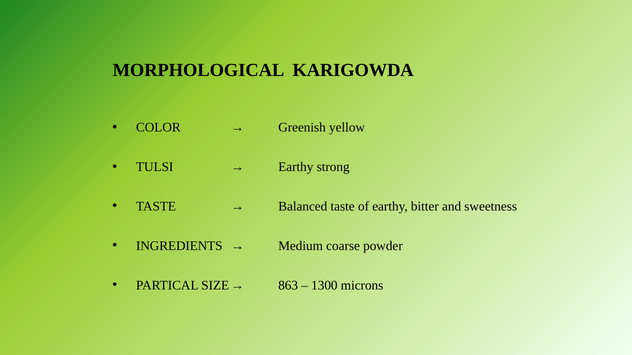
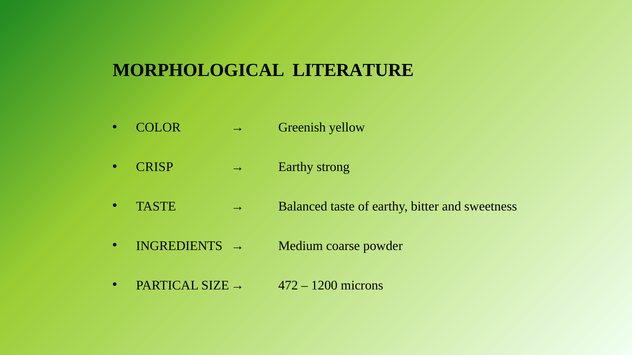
KARIGOWDA: KARIGOWDA -> LITERATURE
TULSI: TULSI -> CRISP
863: 863 -> 472
1300: 1300 -> 1200
